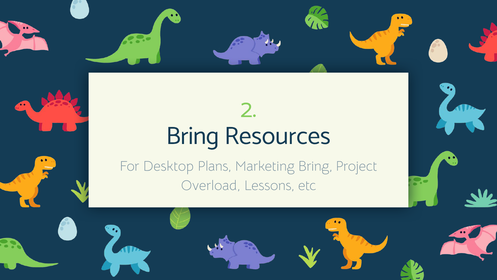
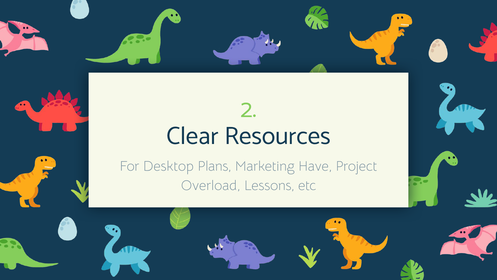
Bring at (193, 135): Bring -> Clear
Marketing Bring: Bring -> Have
